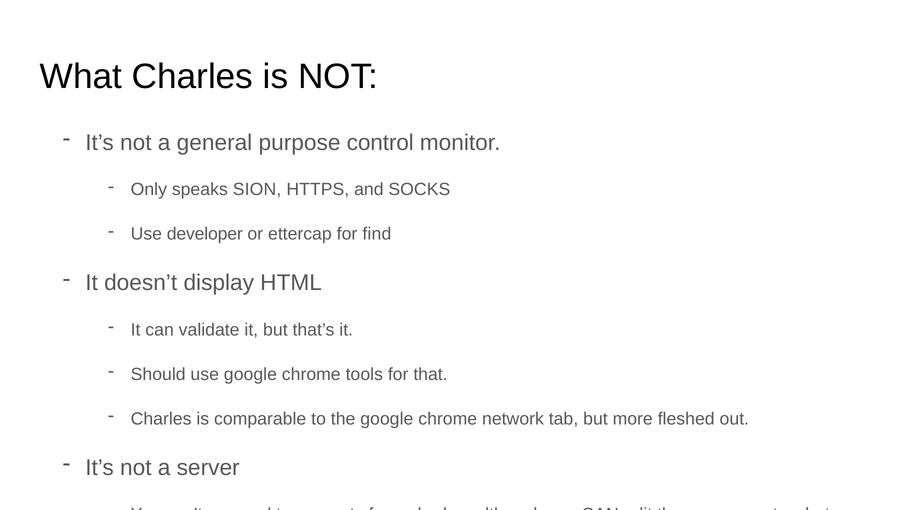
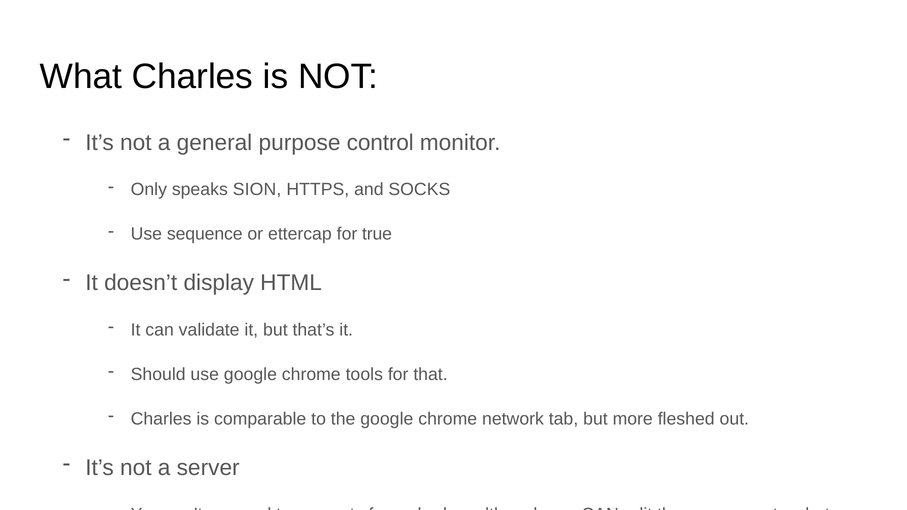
developer: developer -> sequence
find: find -> true
